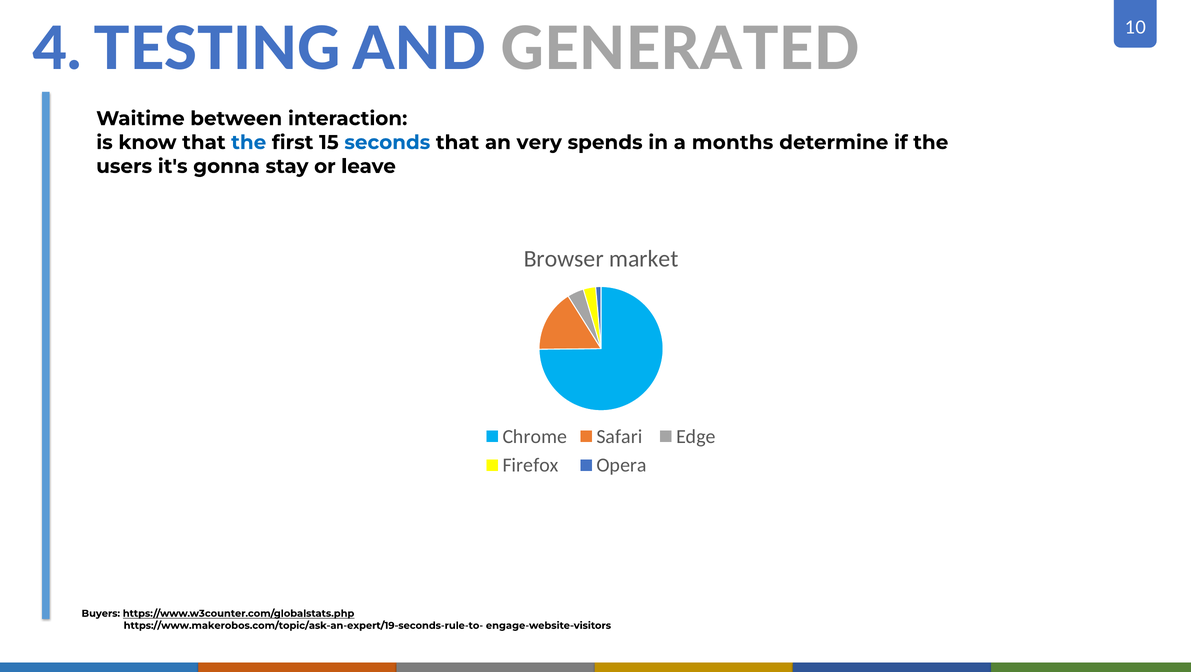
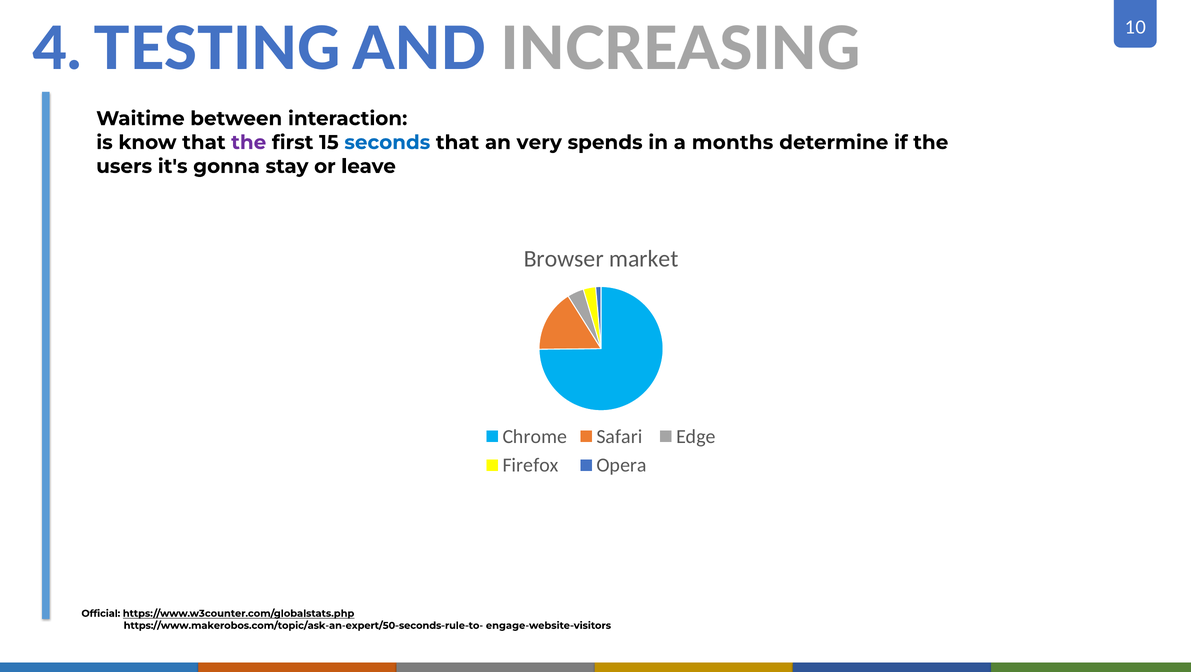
GENERATED: GENERATED -> INCREASING
the at (249, 142) colour: blue -> purple
Buyers: Buyers -> Official
https://www.makerobos.com/topic/ask-an-expert/19-seconds-rule-to-: https://www.makerobos.com/topic/ask-an-expert/19-seconds-rule-to- -> https://www.makerobos.com/topic/ask-an-expert/50-seconds-rule-to-
